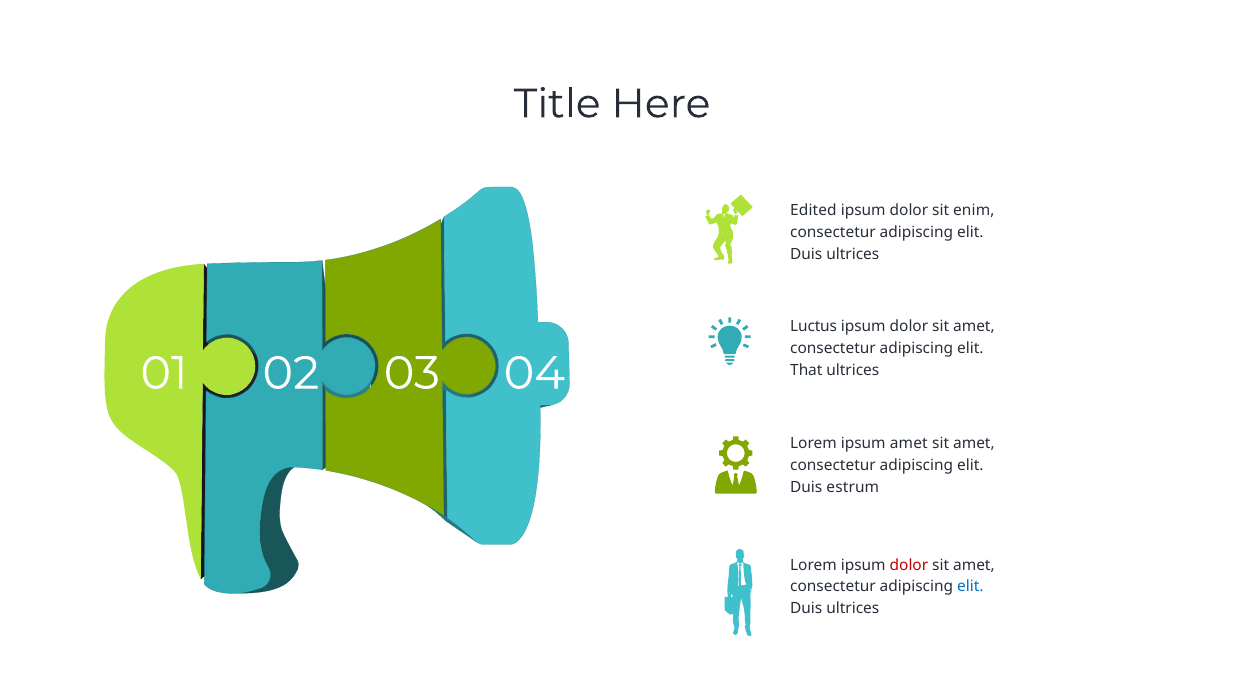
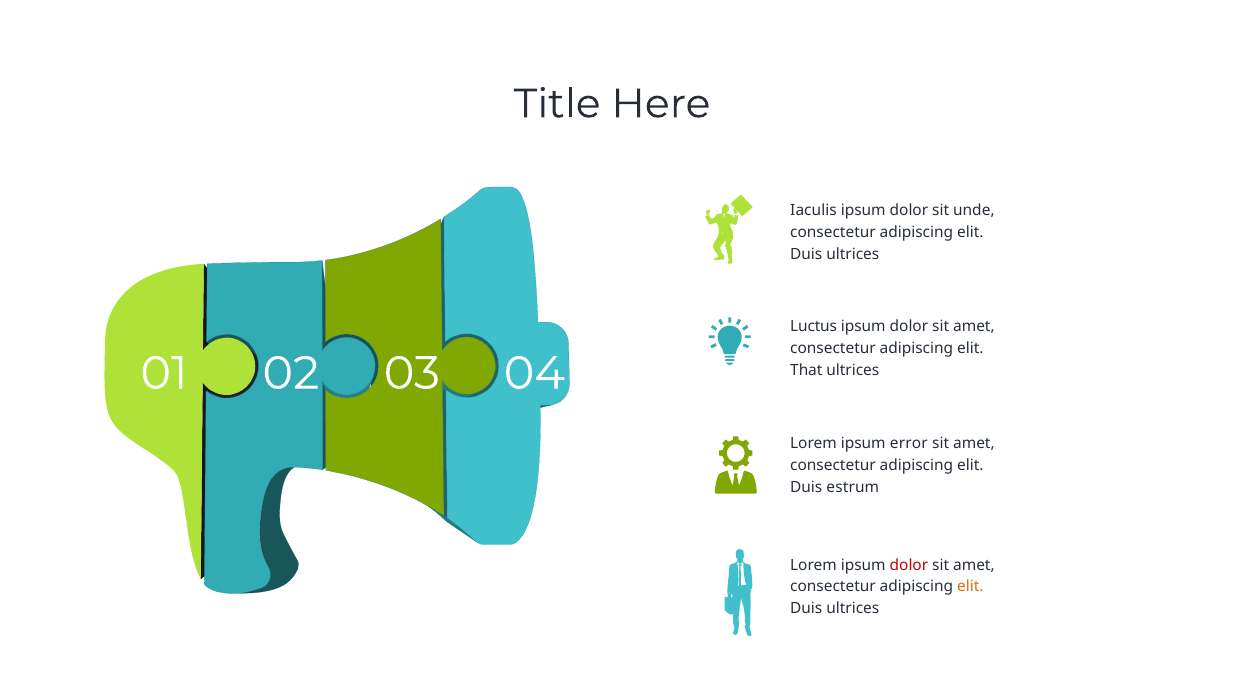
Edited: Edited -> Iaculis
enim: enim -> unde
ipsum amet: amet -> error
elit at (970, 587) colour: blue -> orange
